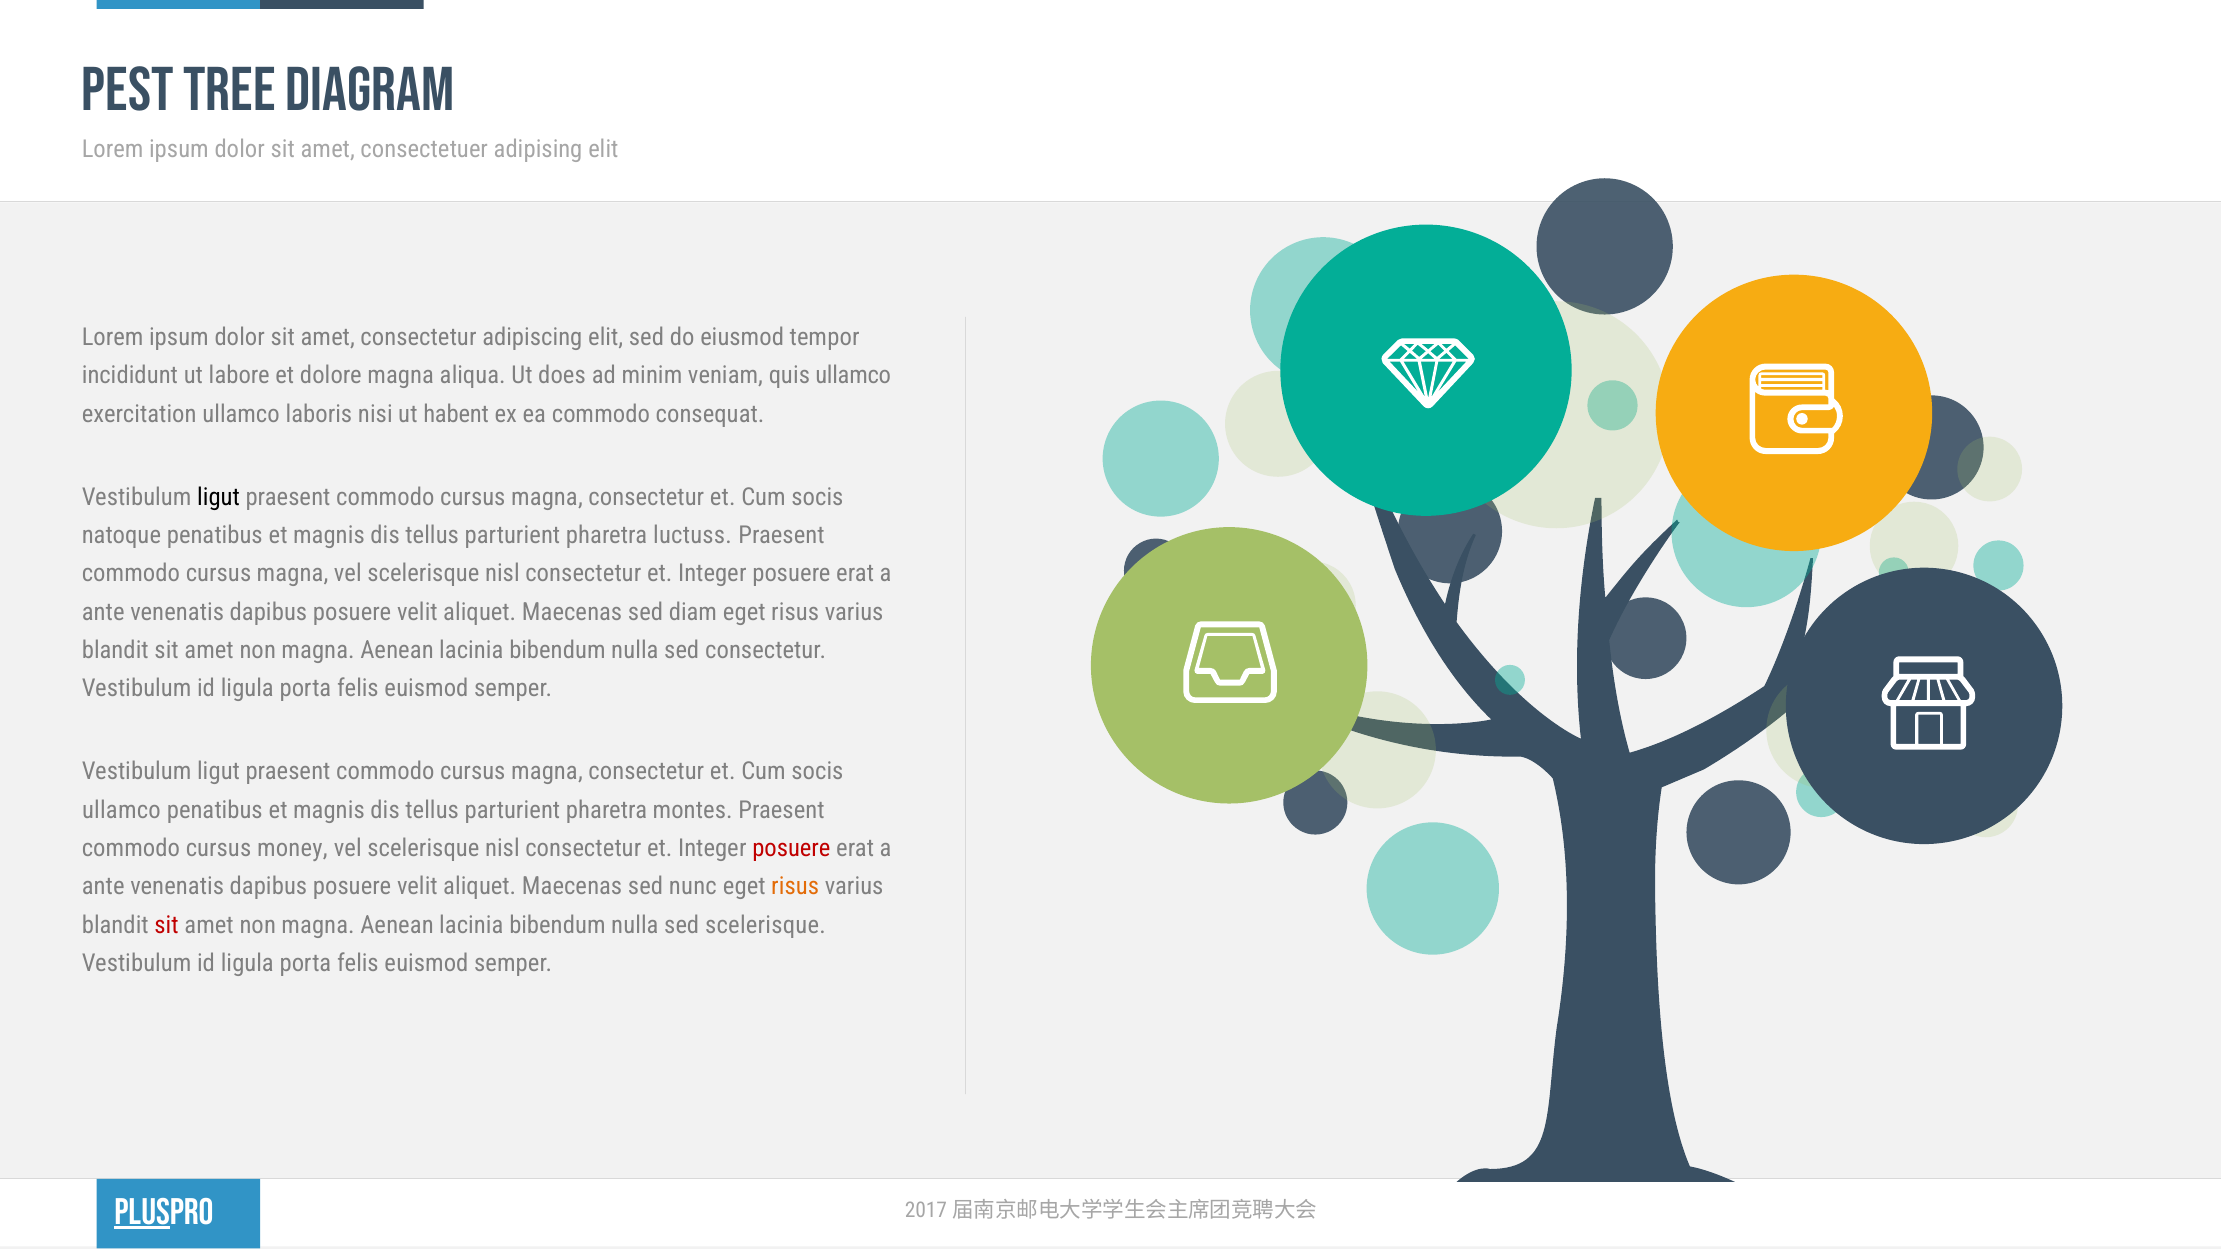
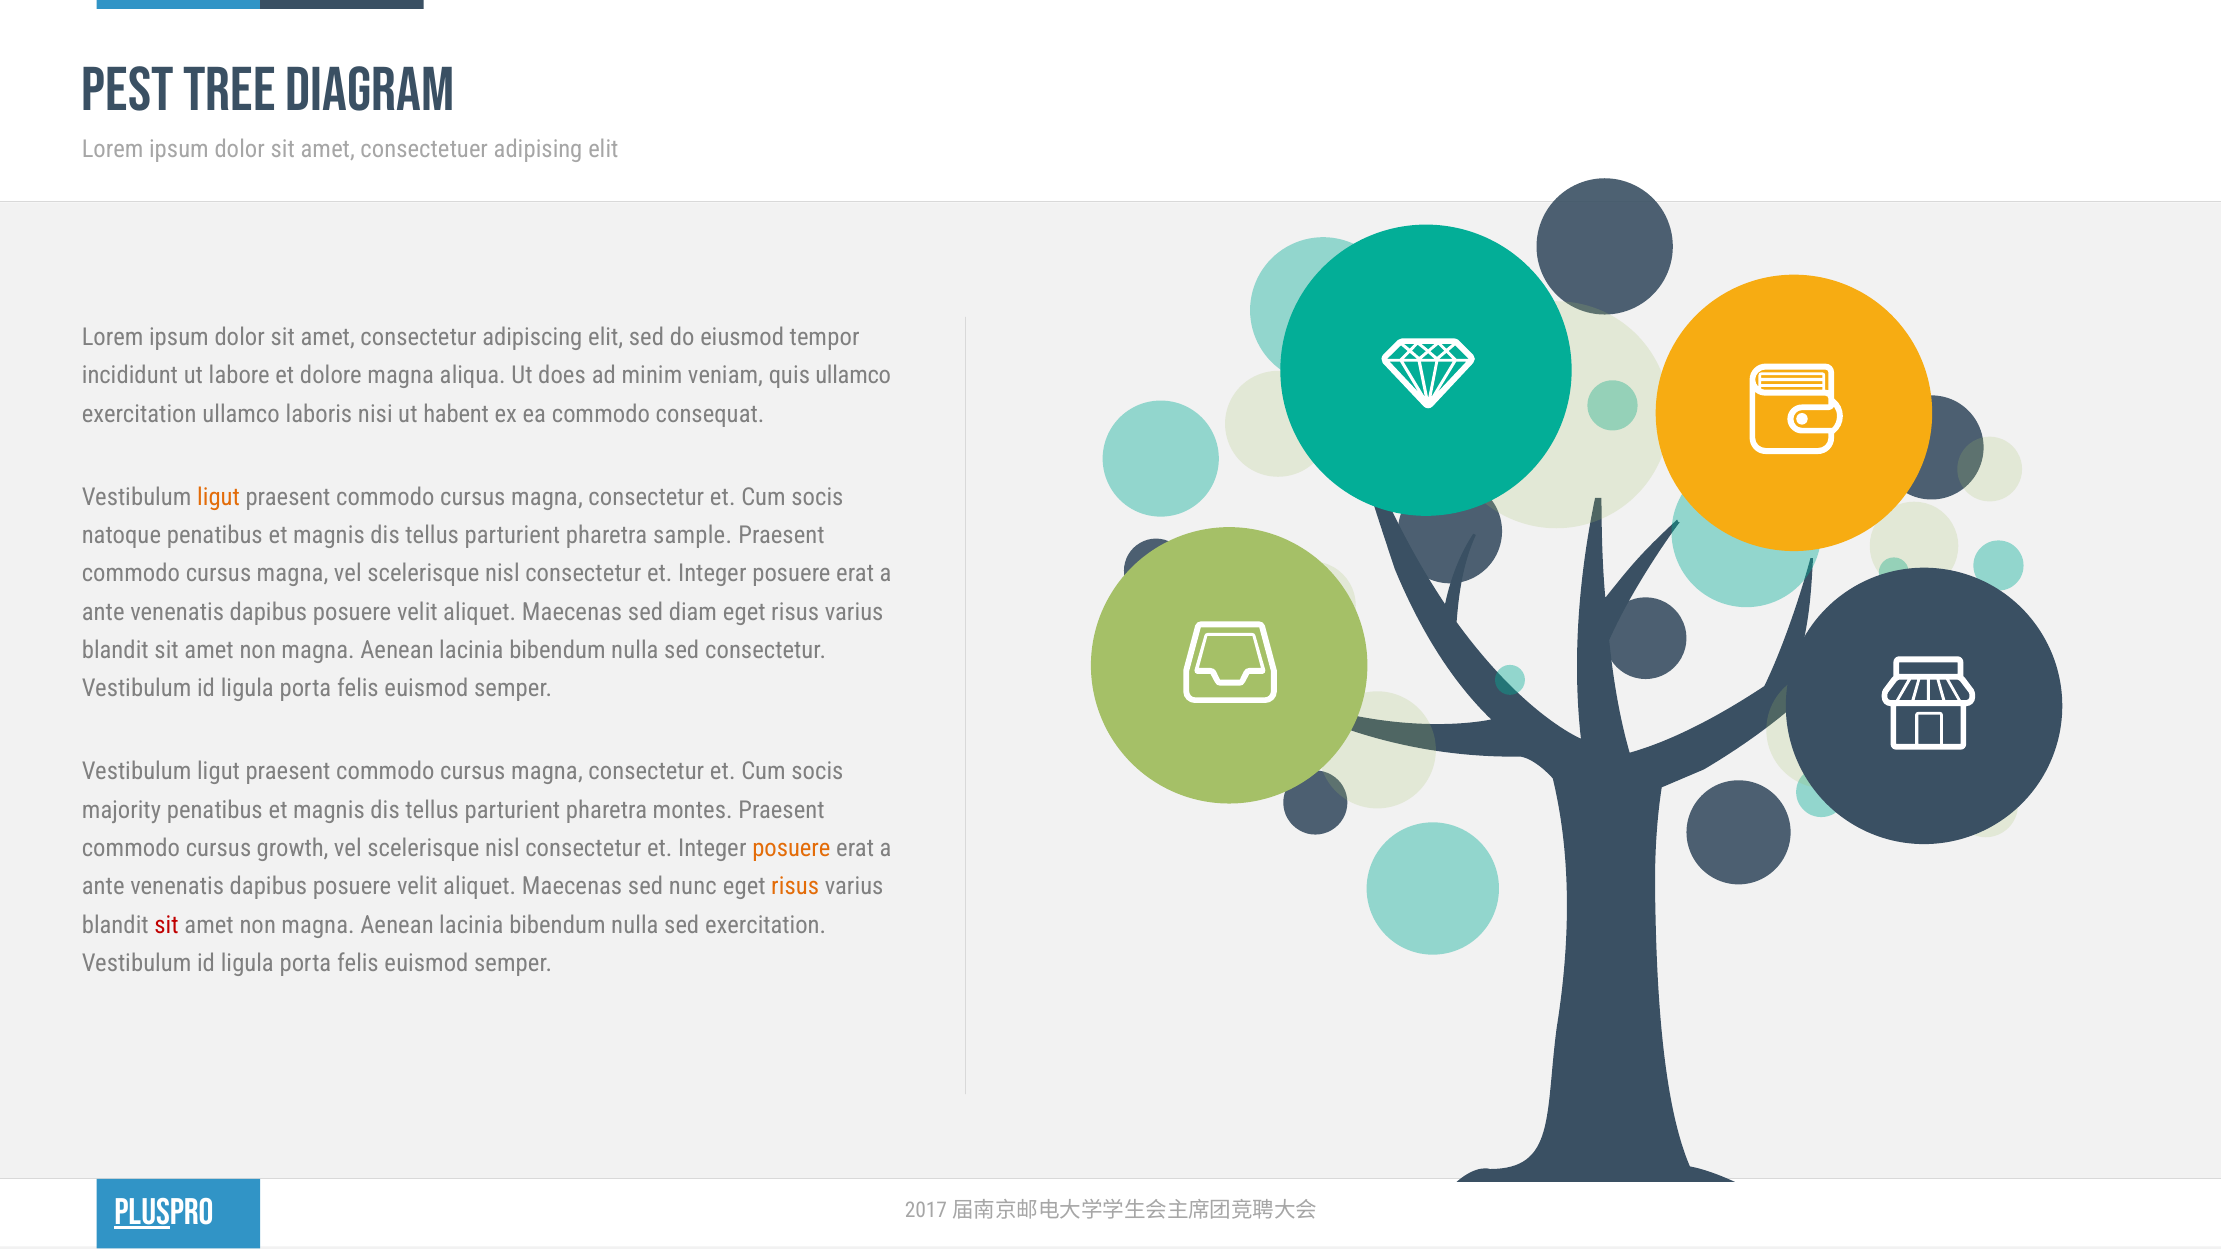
ligut at (219, 497) colour: black -> orange
luctuss: luctuss -> sample
ullamco at (121, 810): ullamco -> majority
money: money -> growth
posuere at (791, 849) colour: red -> orange
sed scelerisque: scelerisque -> exercitation
